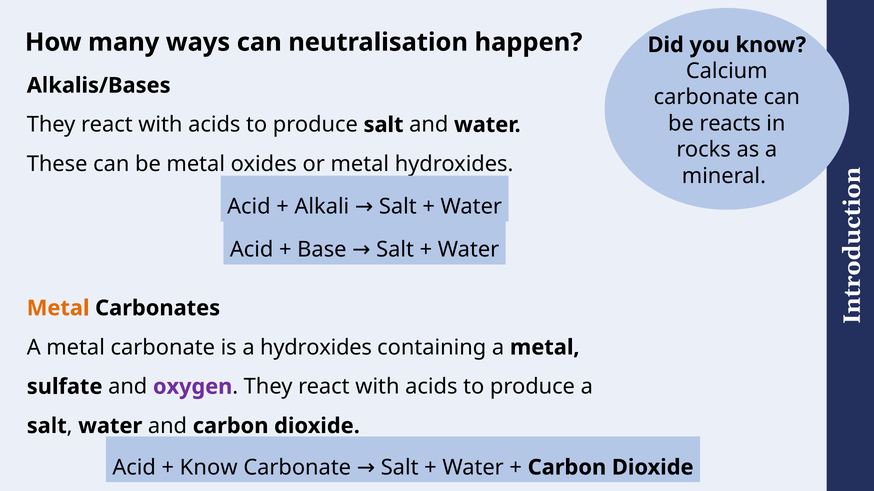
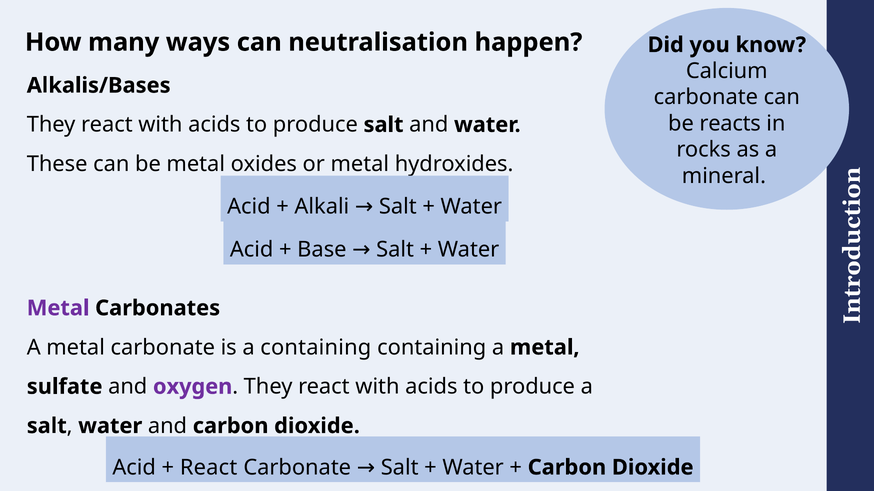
Metal at (58, 308) colour: orange -> purple
a hydroxides: hydroxides -> containing
Know at (209, 468): Know -> React
